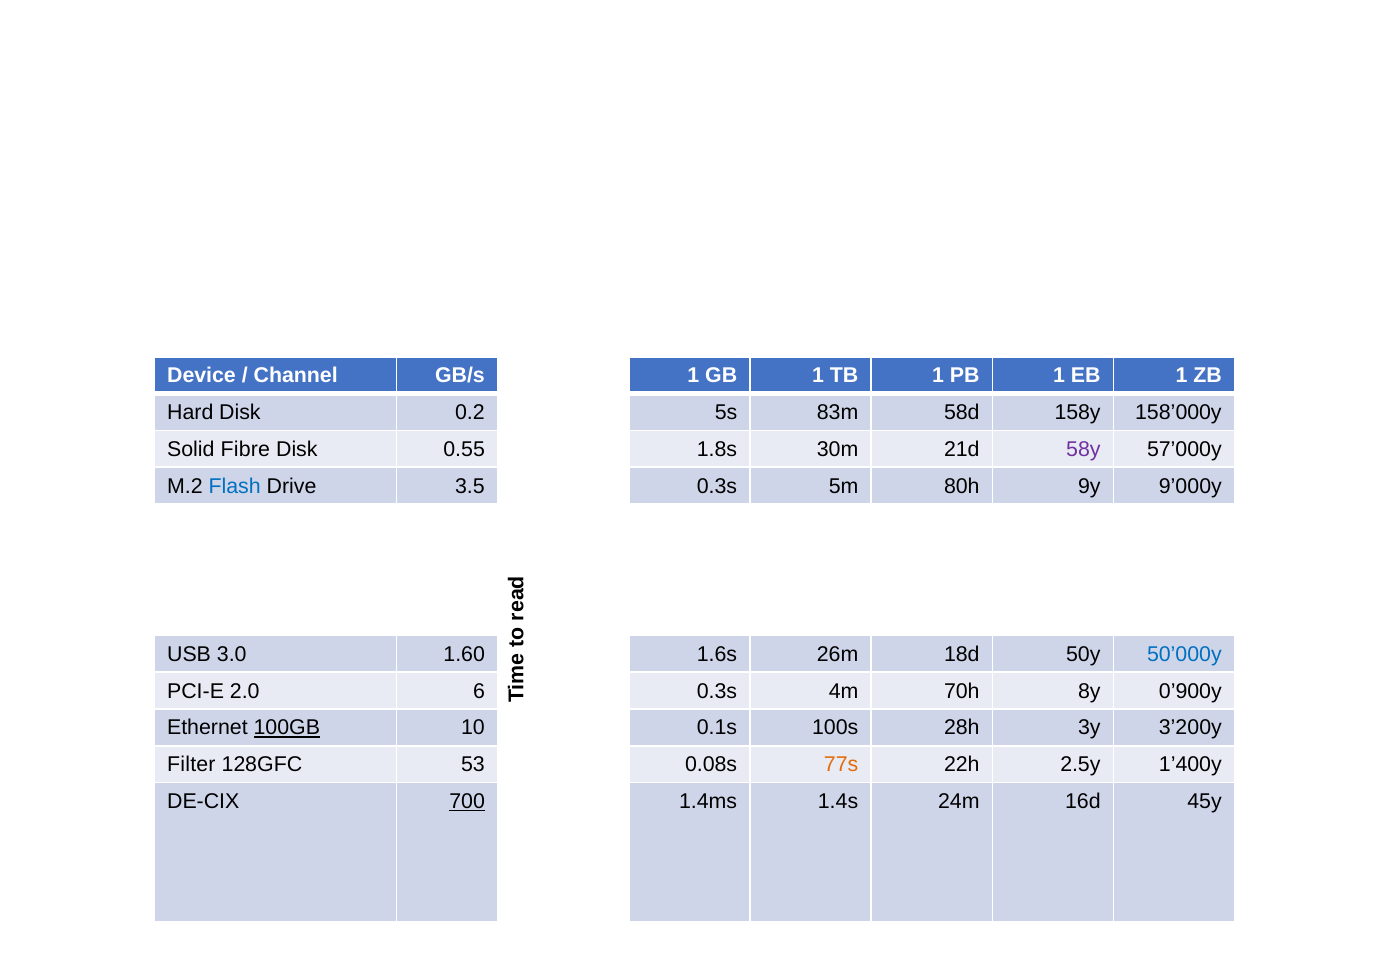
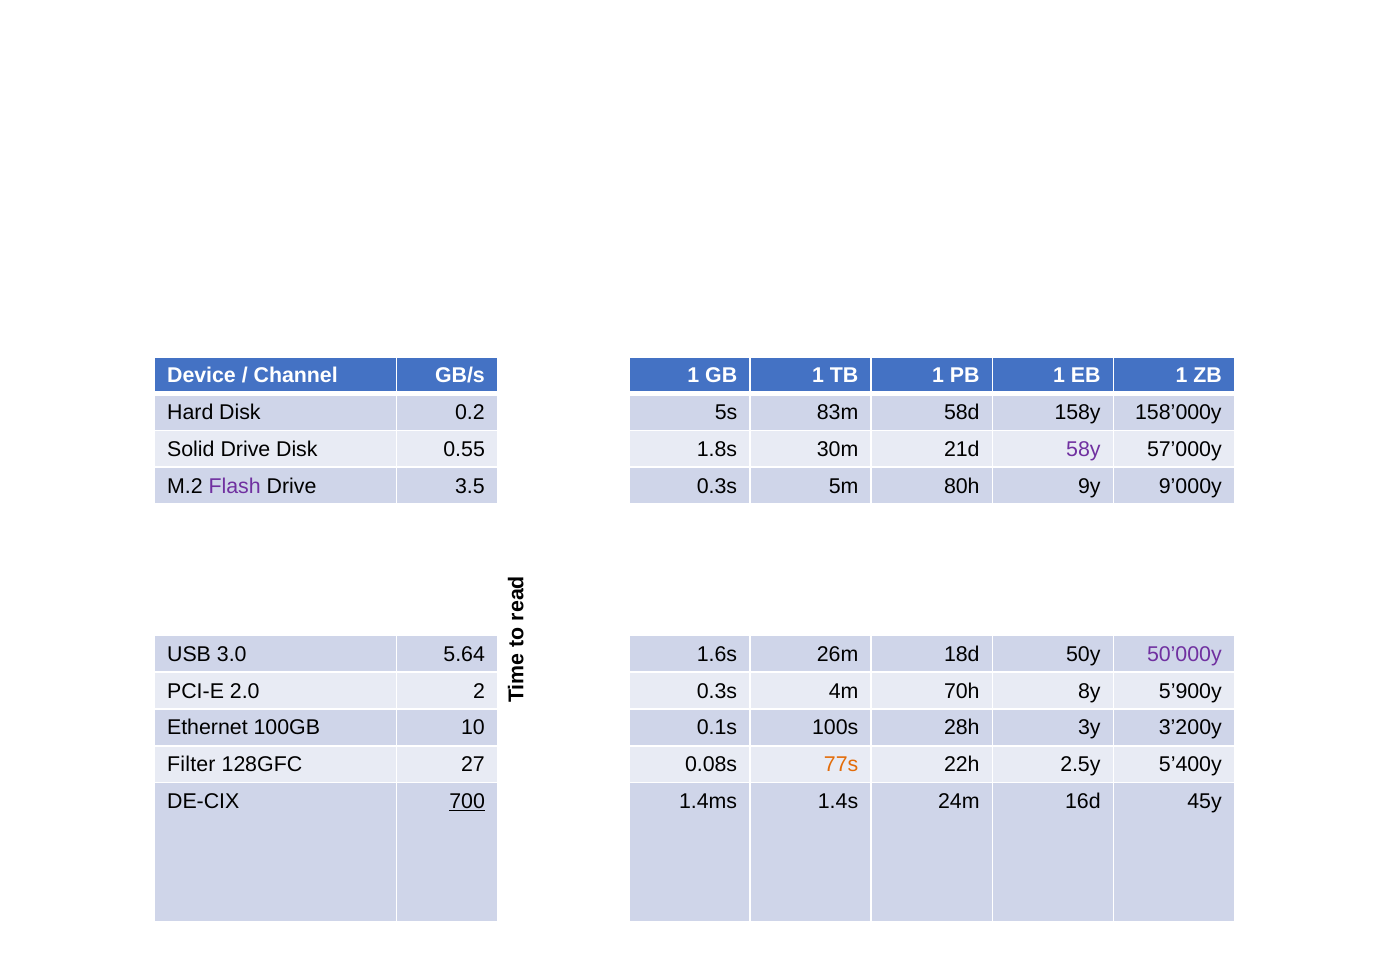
Solid Fibre: Fibre -> Drive
Flash colour: blue -> purple
1.60: 1.60 -> 5.64
50’000y colour: blue -> purple
6: 6 -> 2
0’900y: 0’900y -> 5’900y
100GB underline: present -> none
53: 53 -> 27
1’400y: 1’400y -> 5’400y
